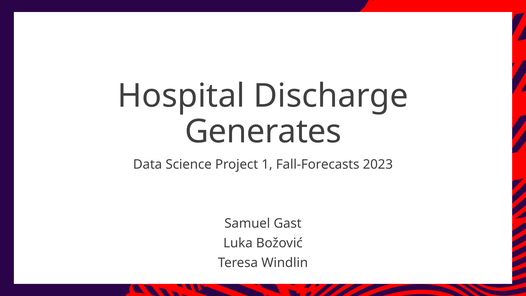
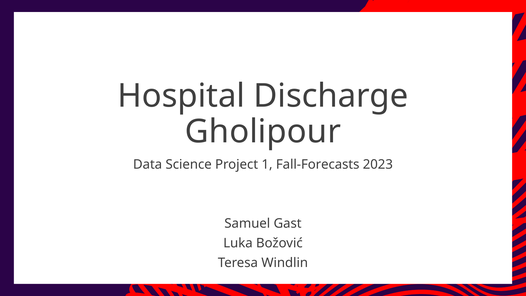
Generates: Generates -> Gholipour
